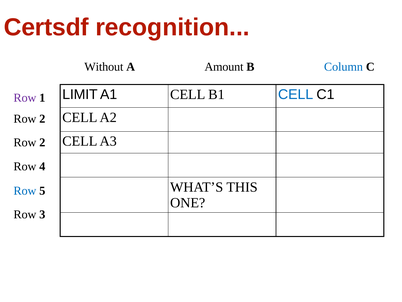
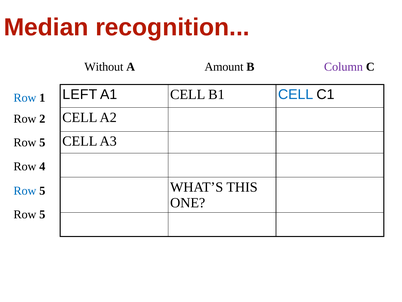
Certsdf: Certsdf -> Median
Column colour: blue -> purple
LIMIT: LIMIT -> LEFT
Row at (25, 98) colour: purple -> blue
2 at (42, 142): 2 -> 5
3 at (42, 214): 3 -> 5
